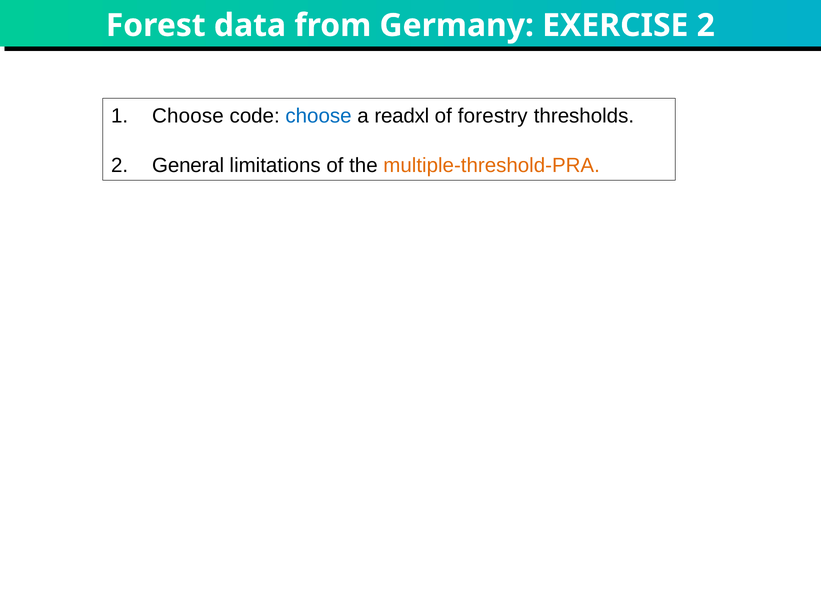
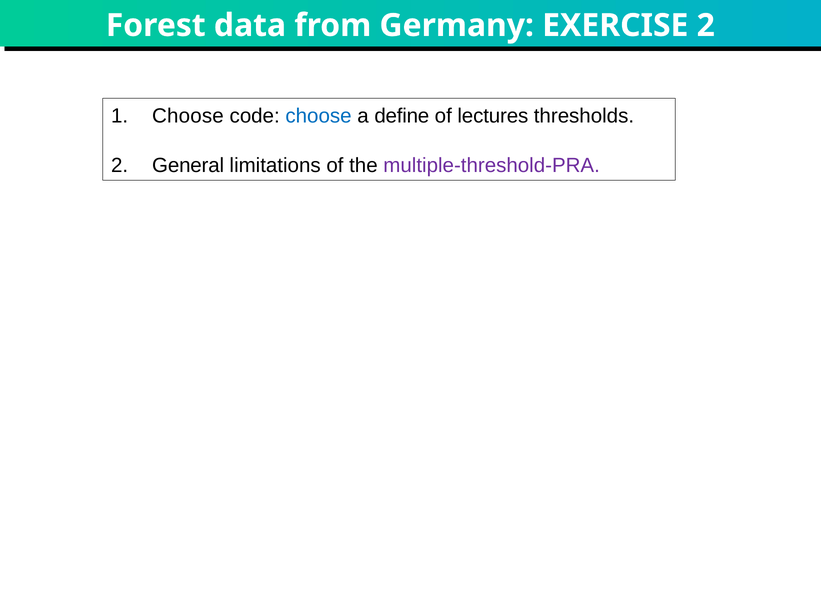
readxl: readxl -> define
forestry: forestry -> lectures
multiple-threshold-PRA colour: orange -> purple
